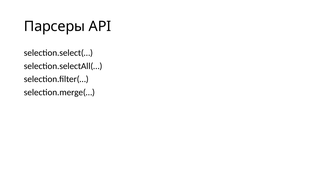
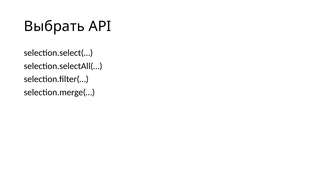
Парсеры: Парсеры -> Выбрать
